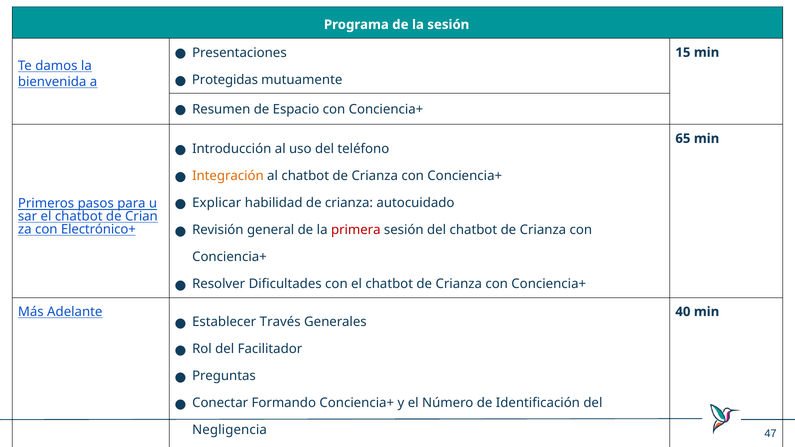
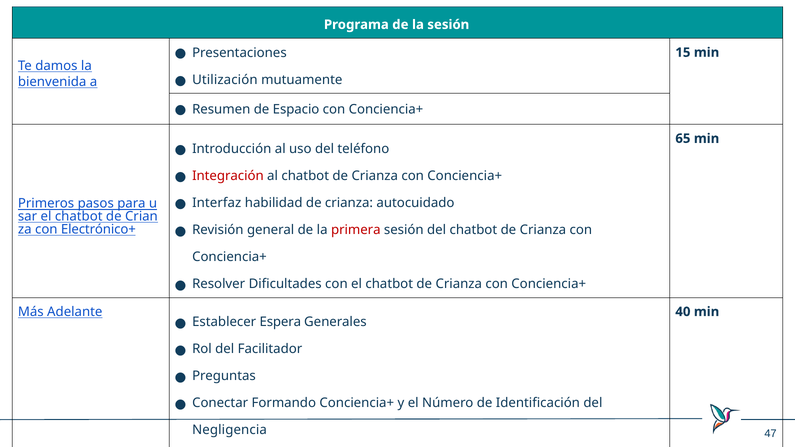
Protegidas: Protegidas -> Utilización
Integración colour: orange -> red
Explicar: Explicar -> Interfaz
Través: Través -> Espera
